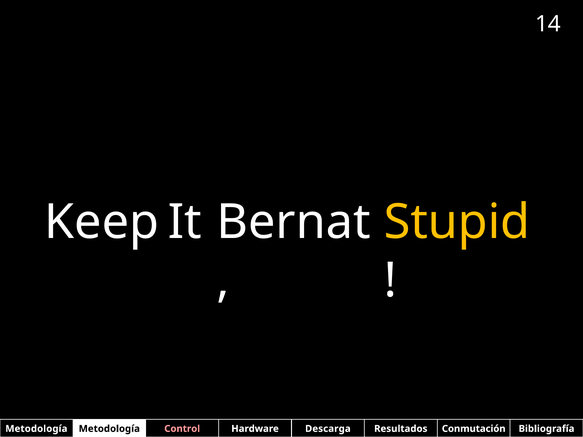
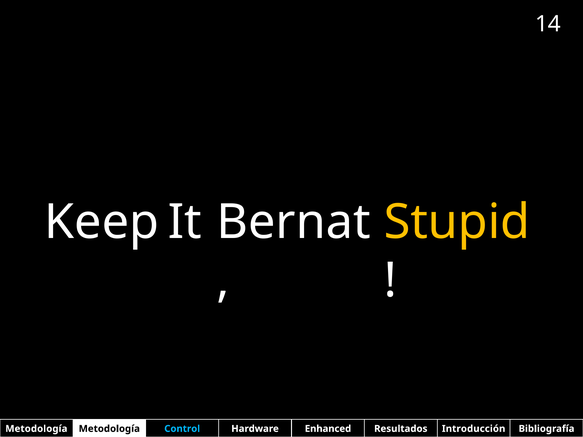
Control colour: pink -> light blue
Descarga: Descarga -> Enhanced
Conmutación: Conmutación -> Introducción
